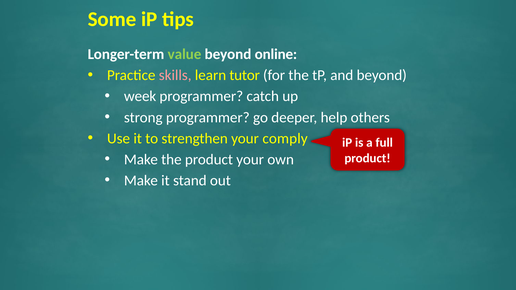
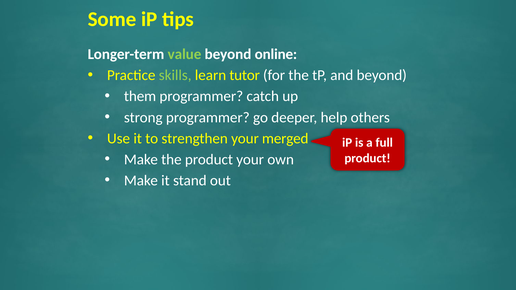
skills colour: pink -> light green
week: week -> them
comply: comply -> merged
